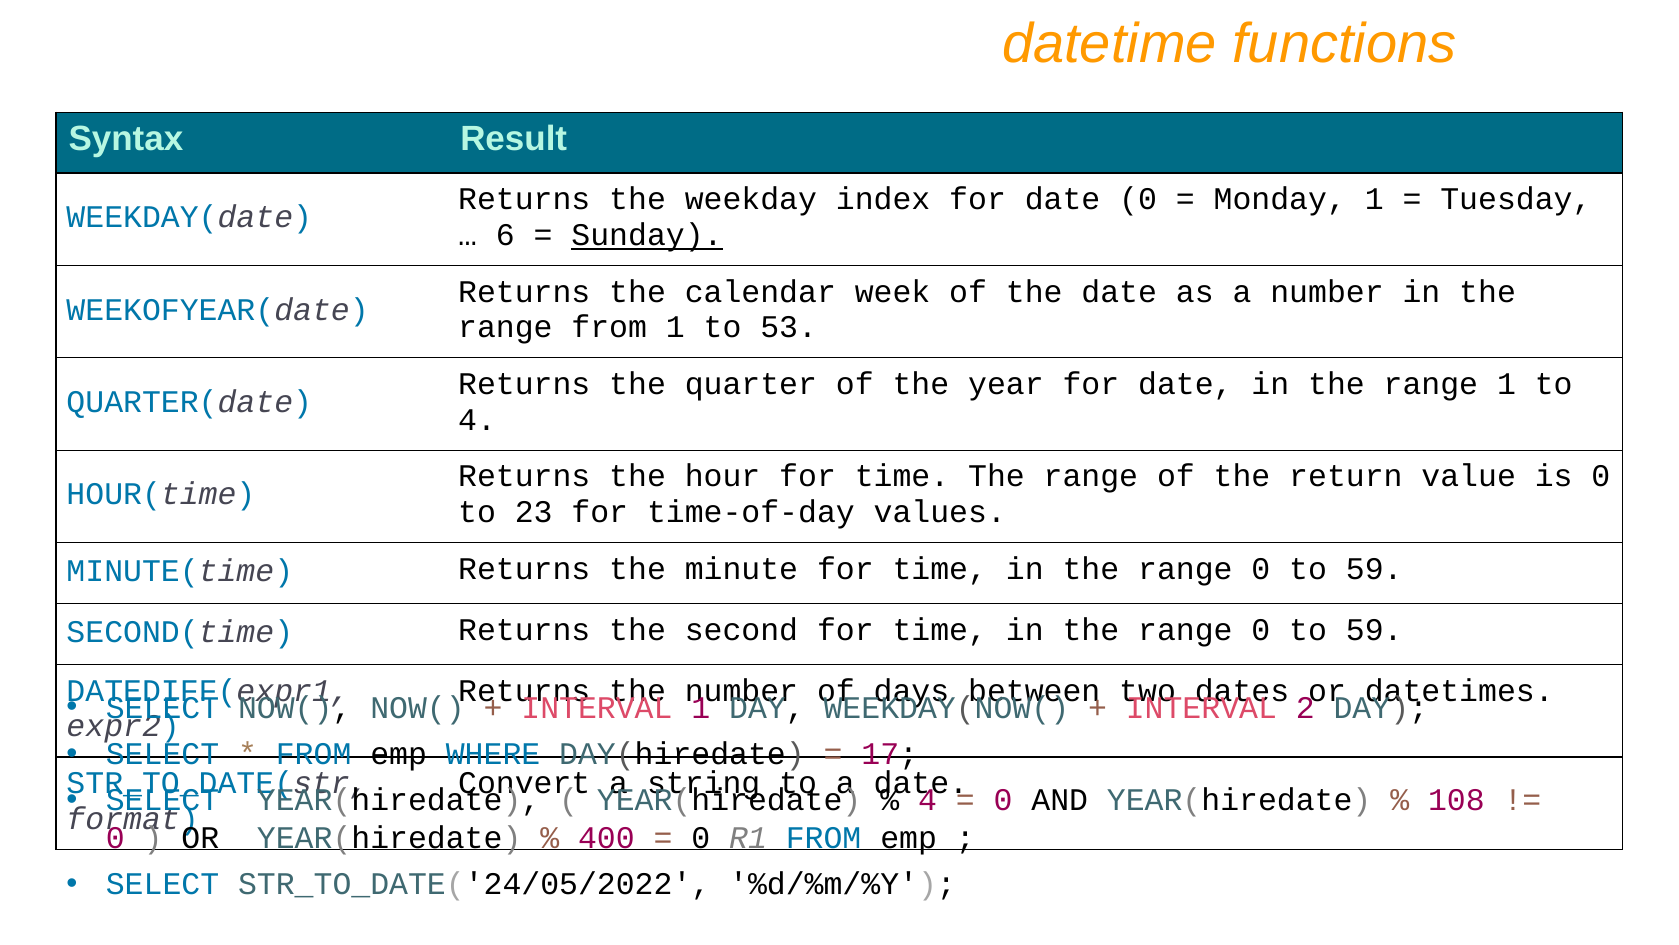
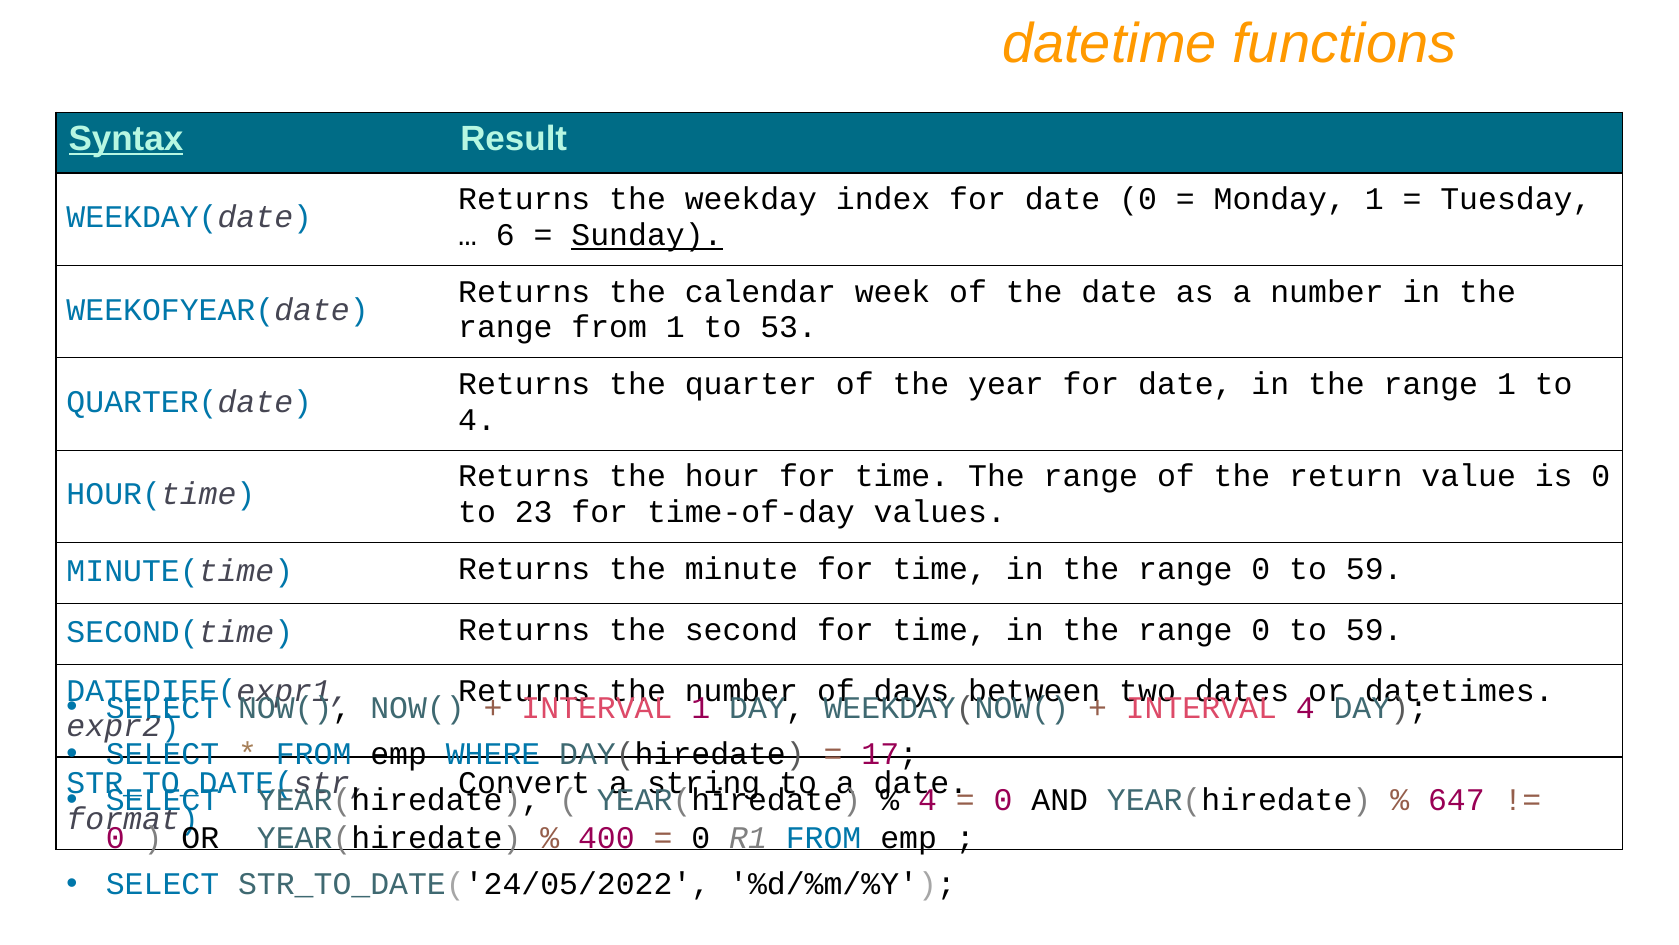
Syntax underline: none -> present
2 at (1305, 708): 2 -> 4
108: 108 -> 647
